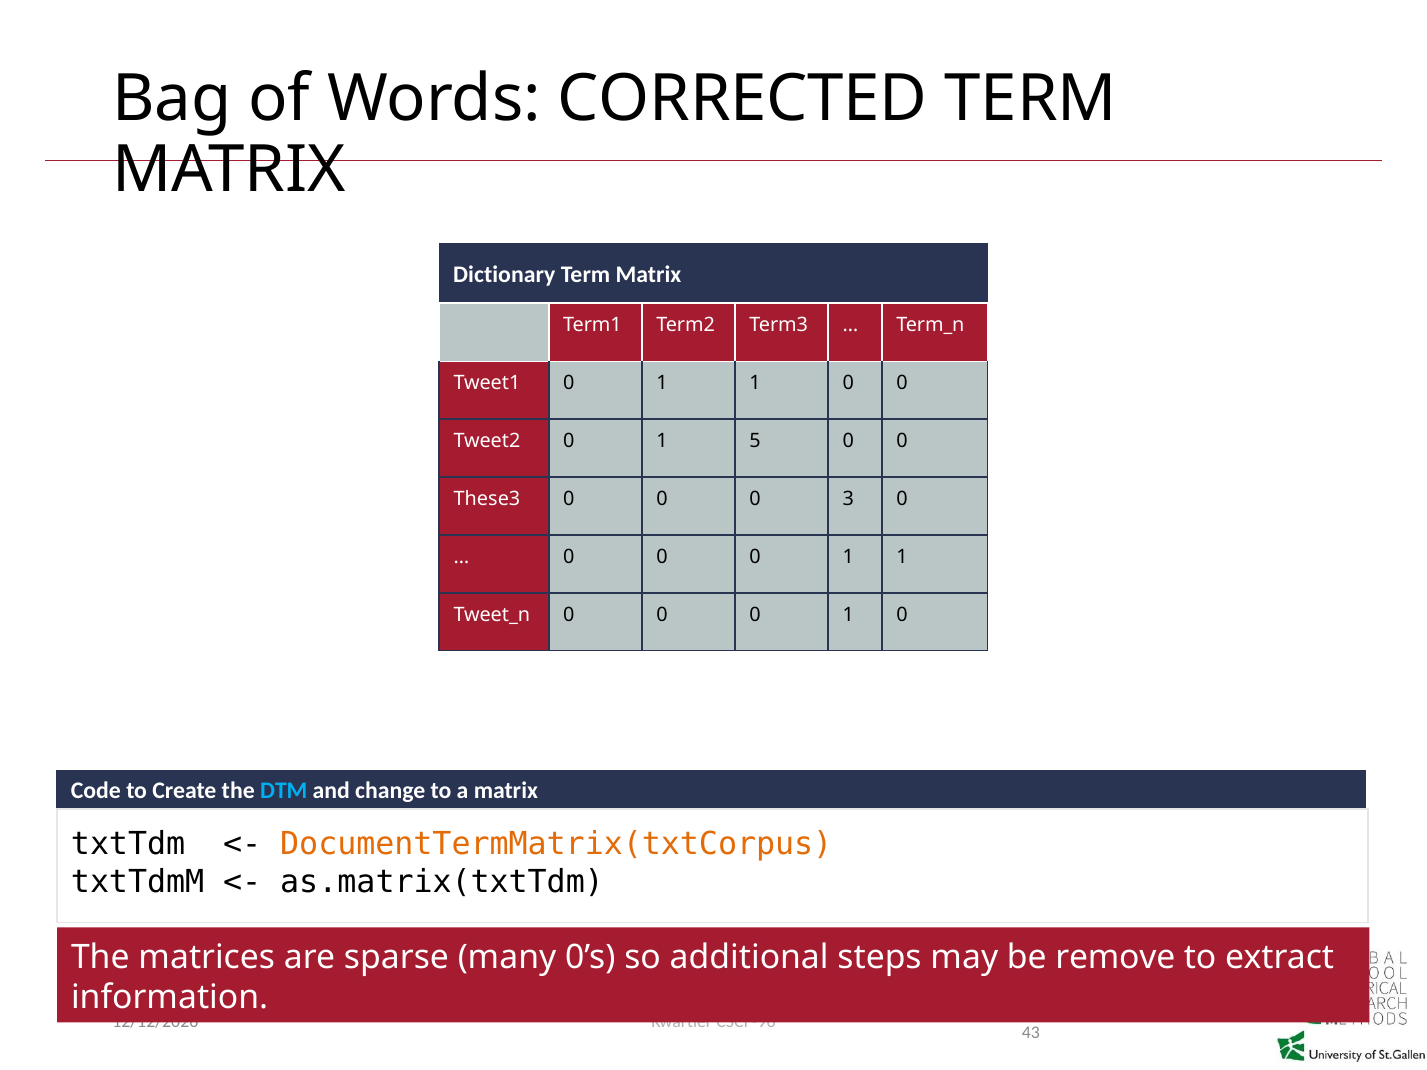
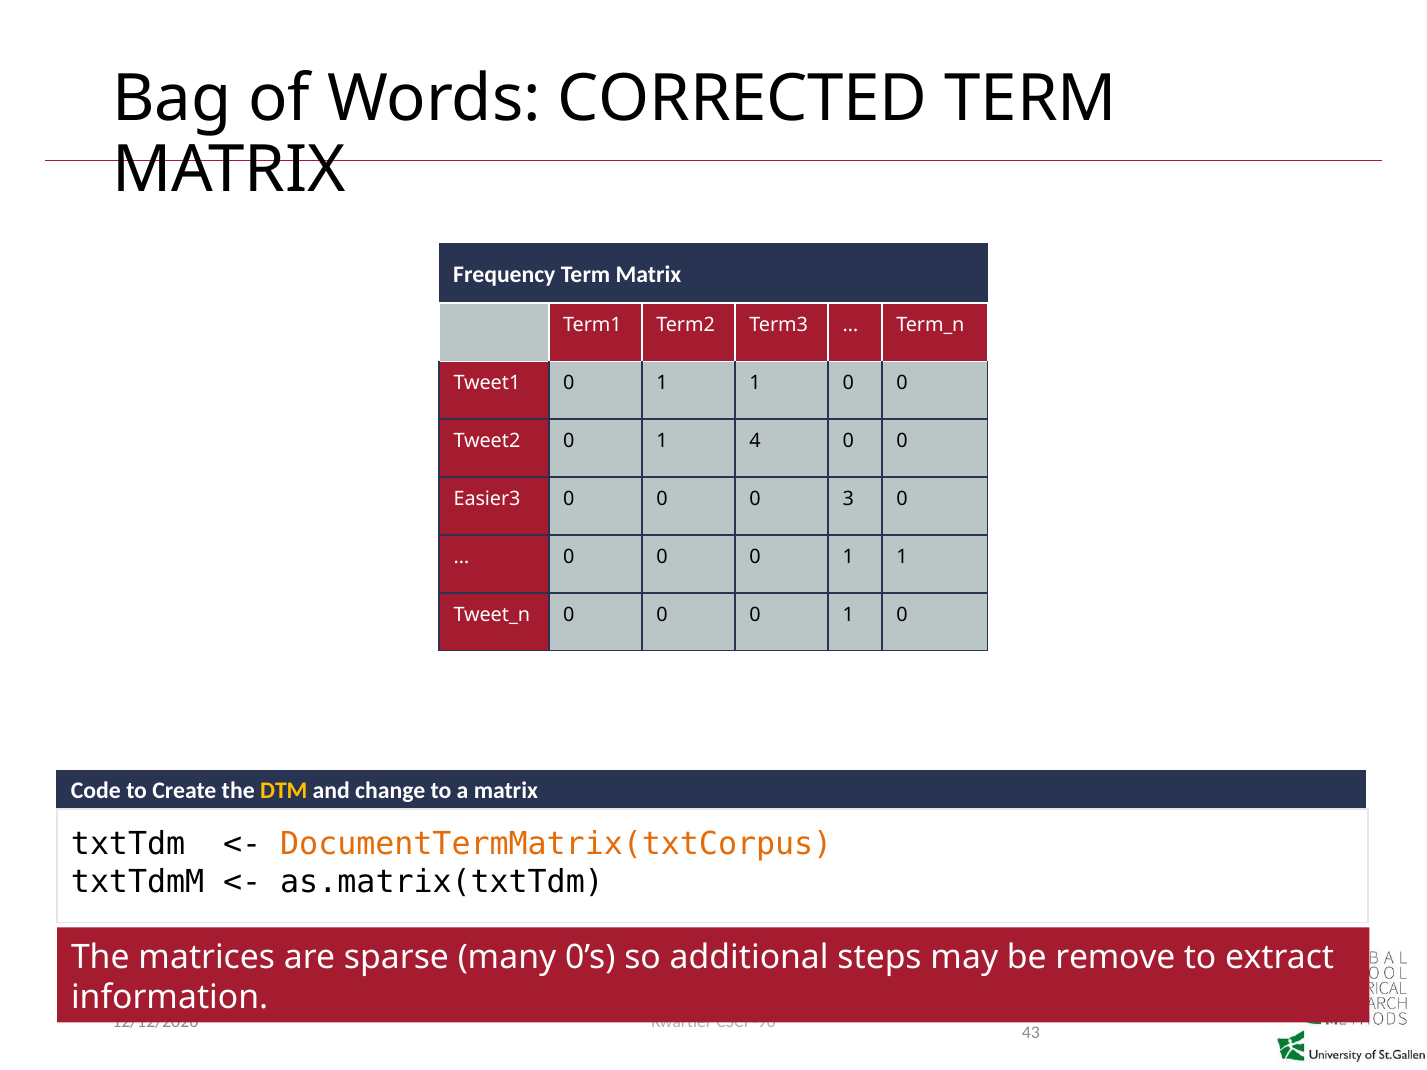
Dictionary: Dictionary -> Frequency
5: 5 -> 4
These3: These3 -> Easier3
DTM colour: light blue -> yellow
